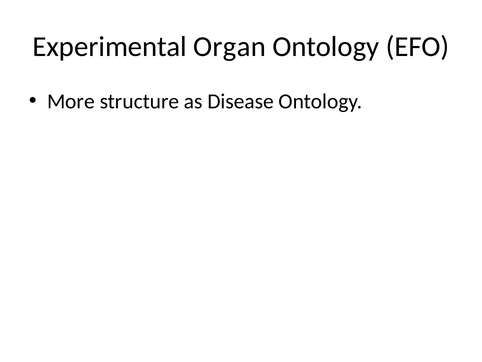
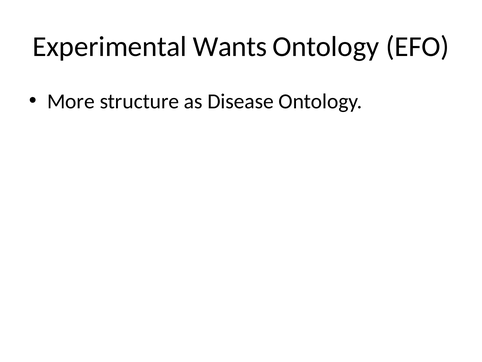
Organ: Organ -> Wants
